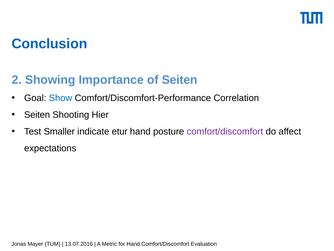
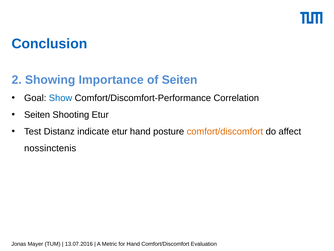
Shooting Hier: Hier -> Etur
Smaller: Smaller -> Distanz
comfort/discomfort at (225, 131) colour: purple -> orange
expectations: expectations -> nossinctenis
